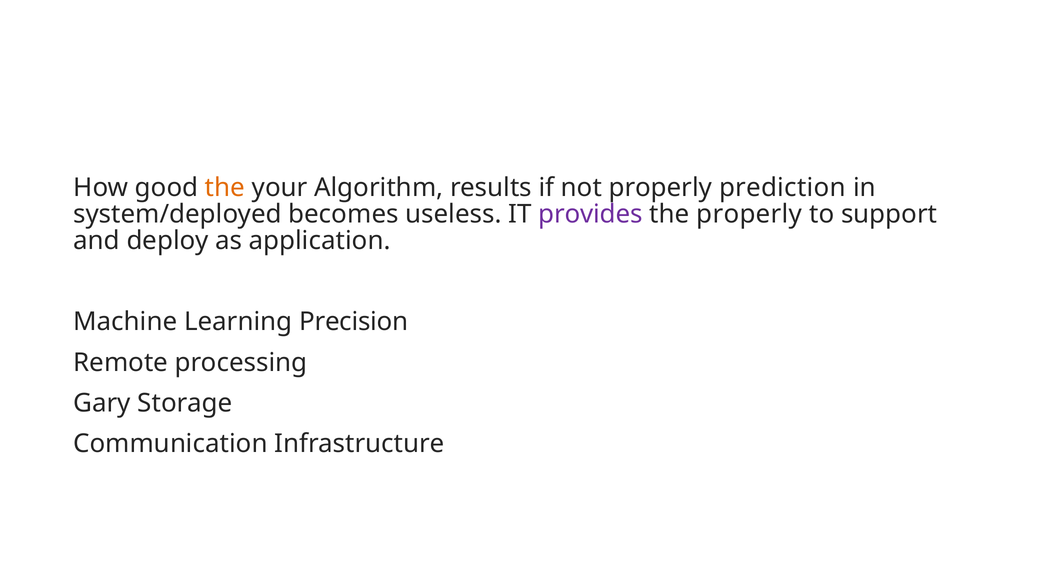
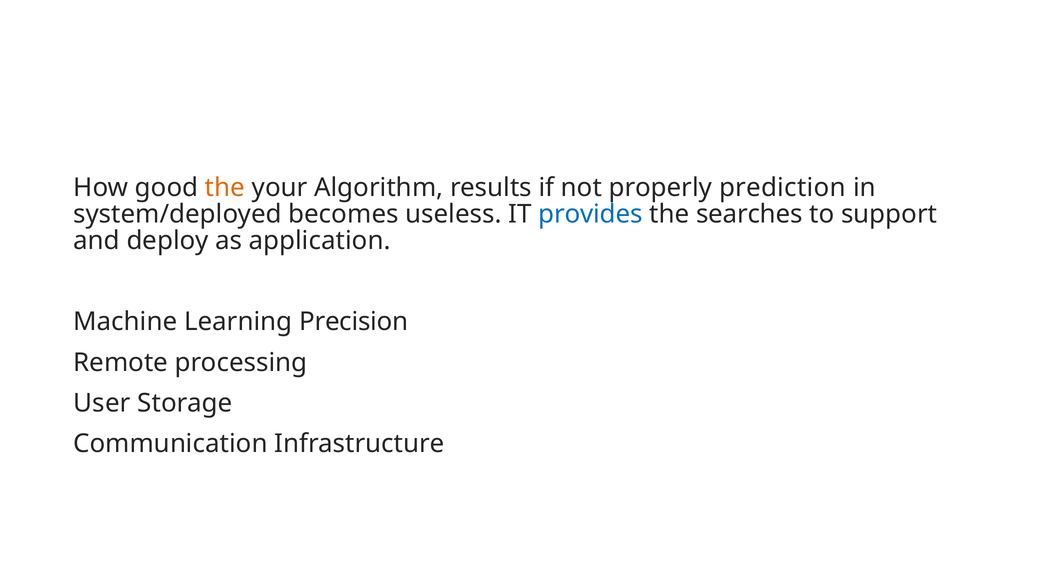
provides colour: purple -> blue
the properly: properly -> searches
Gary: Gary -> User
